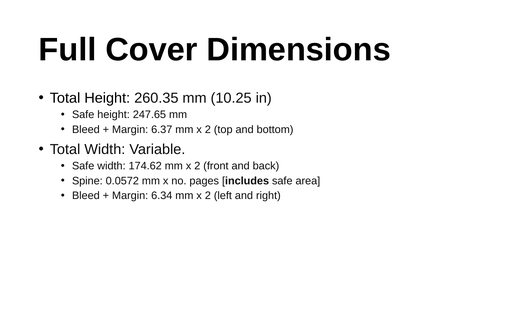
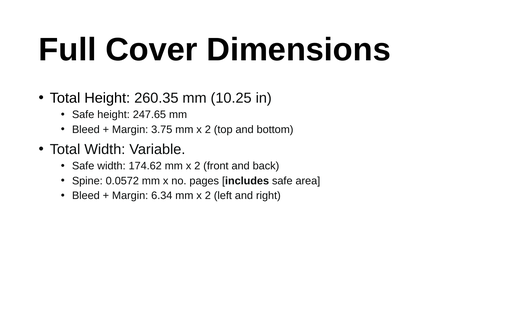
6.37: 6.37 -> 3.75
